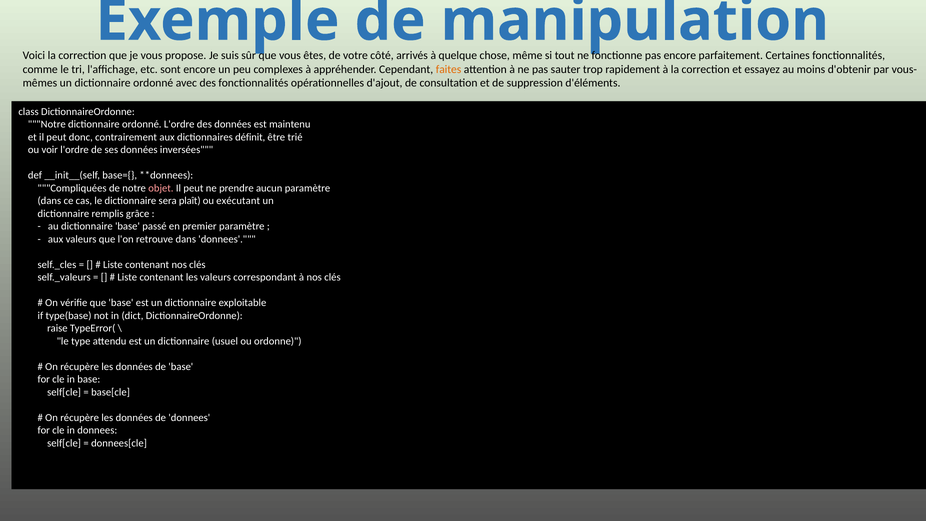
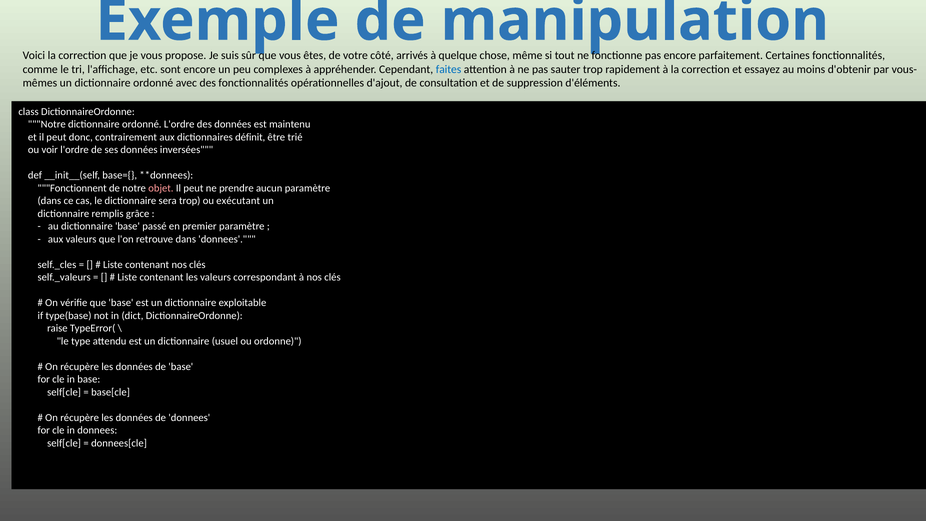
faites colour: orange -> blue
Compliquées: Compliquées -> Fonctionnent
sera plaît: plaît -> trop
